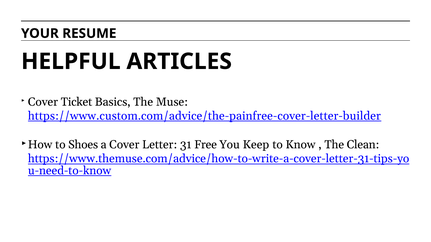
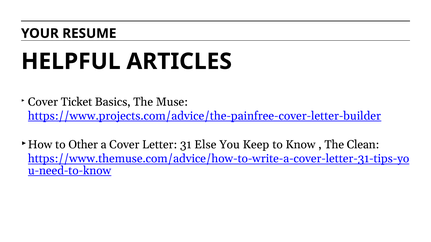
https://www.custom.com/advice/the-painfree-cover-letter-builder: https://www.custom.com/advice/the-painfree-cover-letter-builder -> https://www.projects.com/advice/the-painfree-cover-letter-builder
Shoes: Shoes -> Other
Free: Free -> Else
